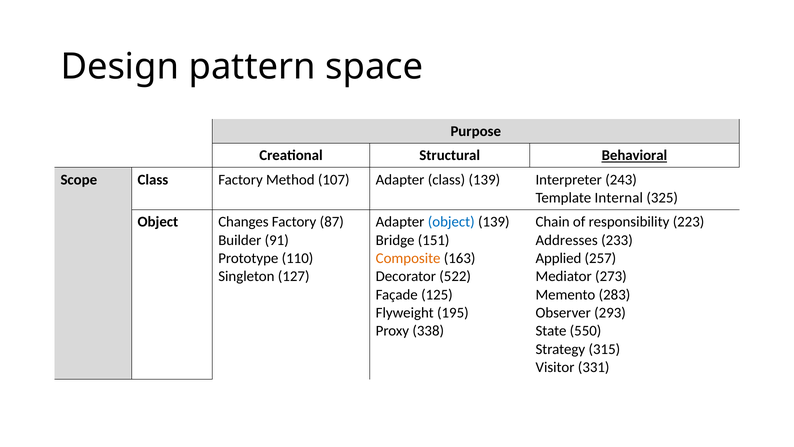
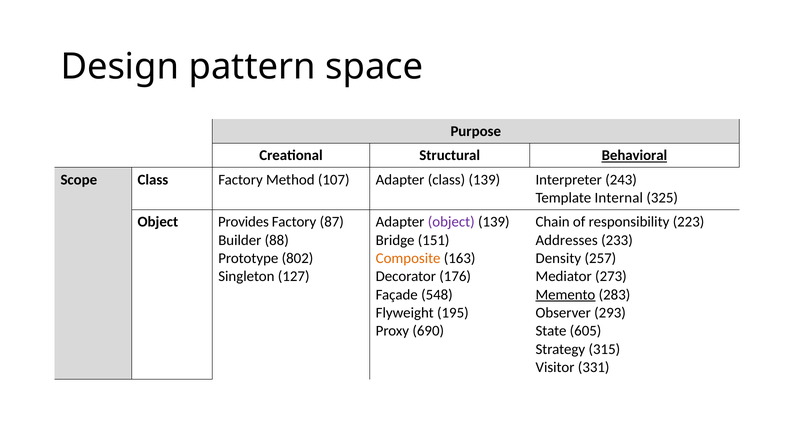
Changes: Changes -> Provides
object at (451, 222) colour: blue -> purple
91: 91 -> 88
110: 110 -> 802
Applied: Applied -> Density
522: 522 -> 176
125: 125 -> 548
Memento underline: none -> present
338: 338 -> 690
550: 550 -> 605
